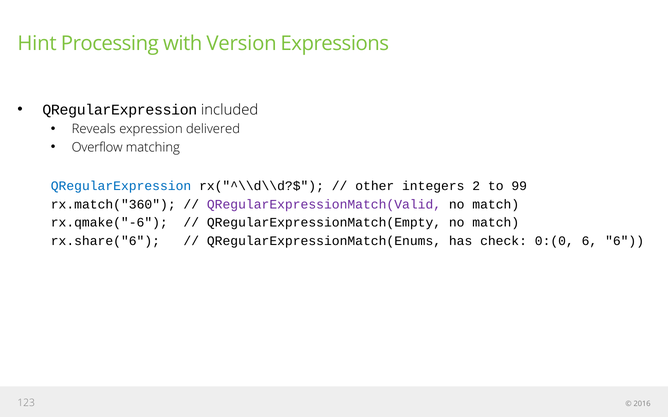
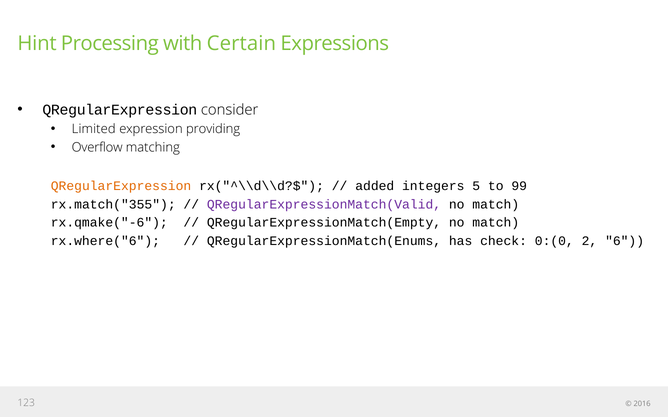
Version: Version -> Certain
included: included -> consider
Reveals: Reveals -> Limited
delivered: delivered -> providing
QRegularExpression at (121, 186) colour: blue -> orange
other: other -> added
2: 2 -> 5
rx.match("360: rx.match("360 -> rx.match("355
rx.share("6: rx.share("6 -> rx.where("6
0:(0 6: 6 -> 2
